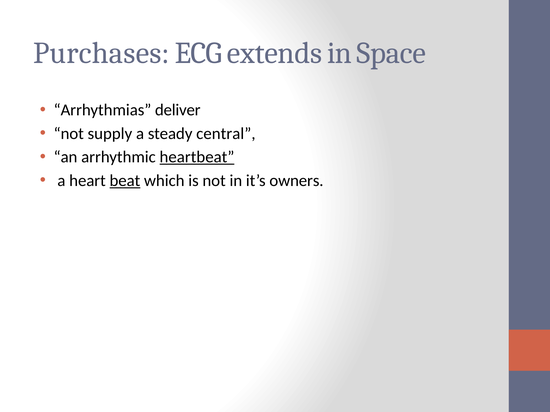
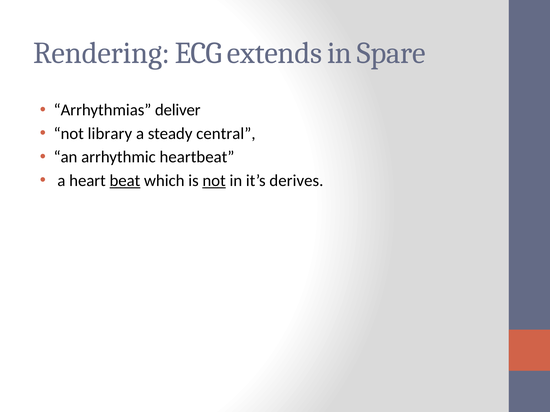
Purchases: Purchases -> Rendering
Space: Space -> Spare
supply: supply -> library
heartbeat underline: present -> none
not at (214, 181) underline: none -> present
owners: owners -> derives
